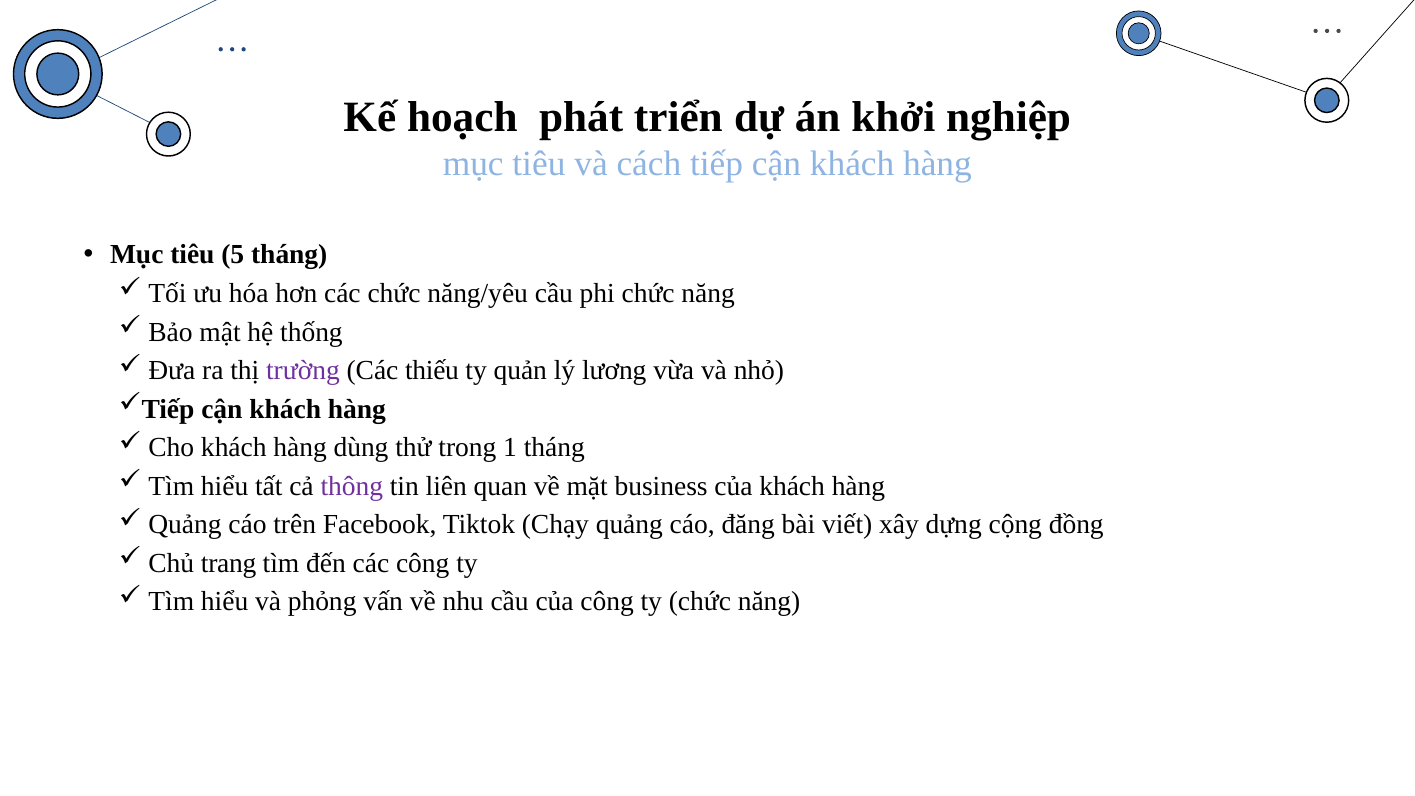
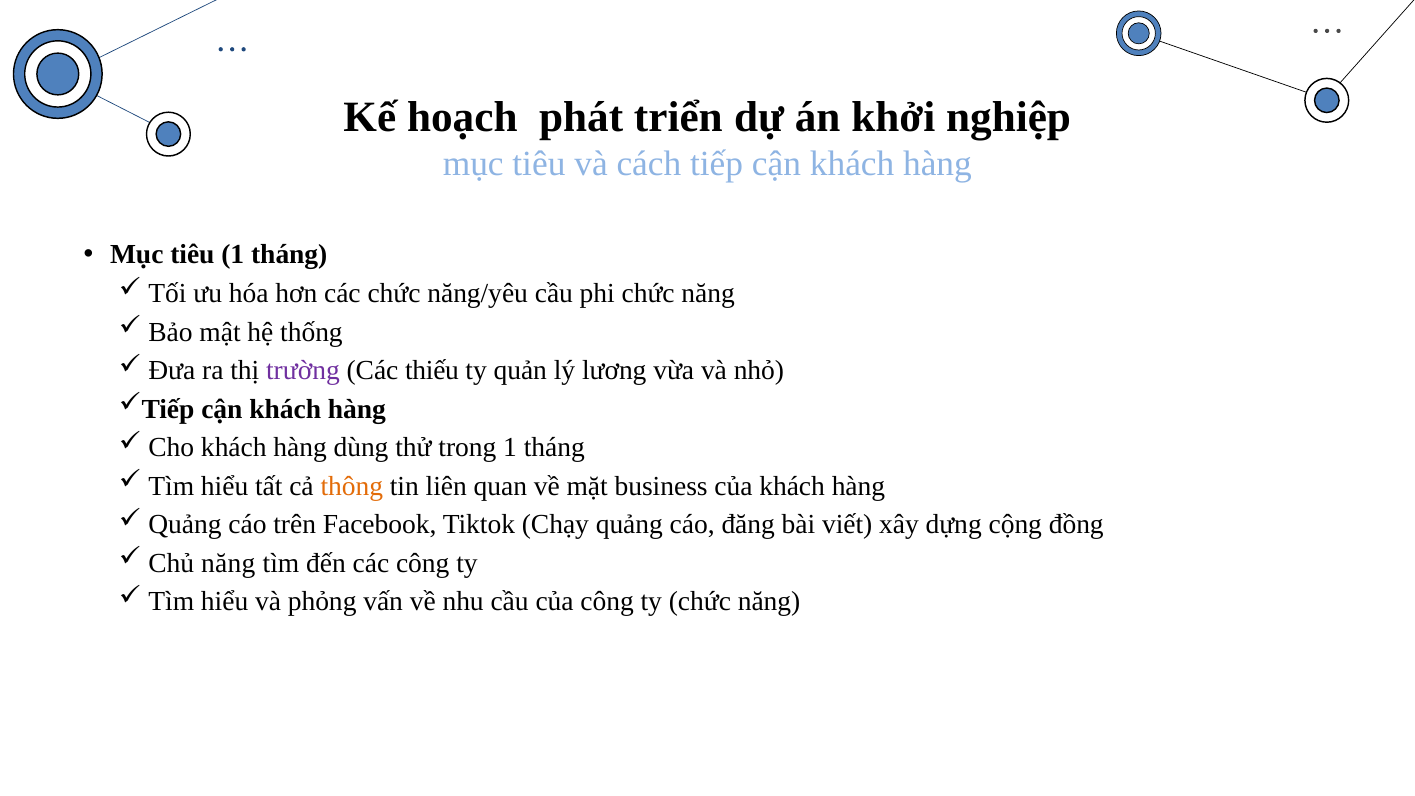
tiêu 5: 5 -> 1
thông colour: purple -> orange
Chủ trang: trang -> năng
